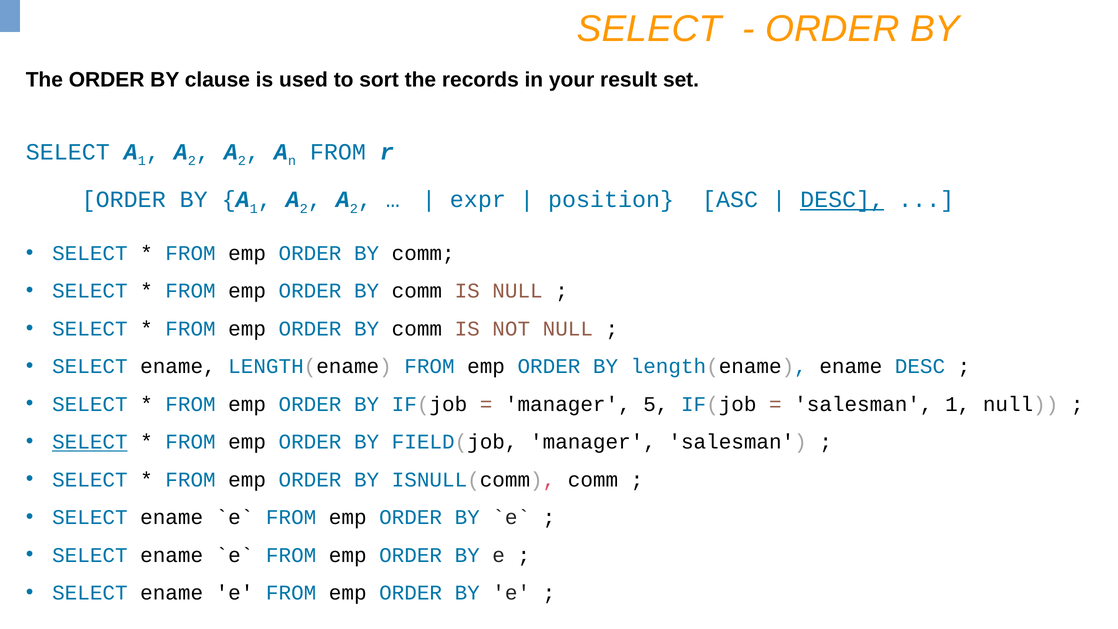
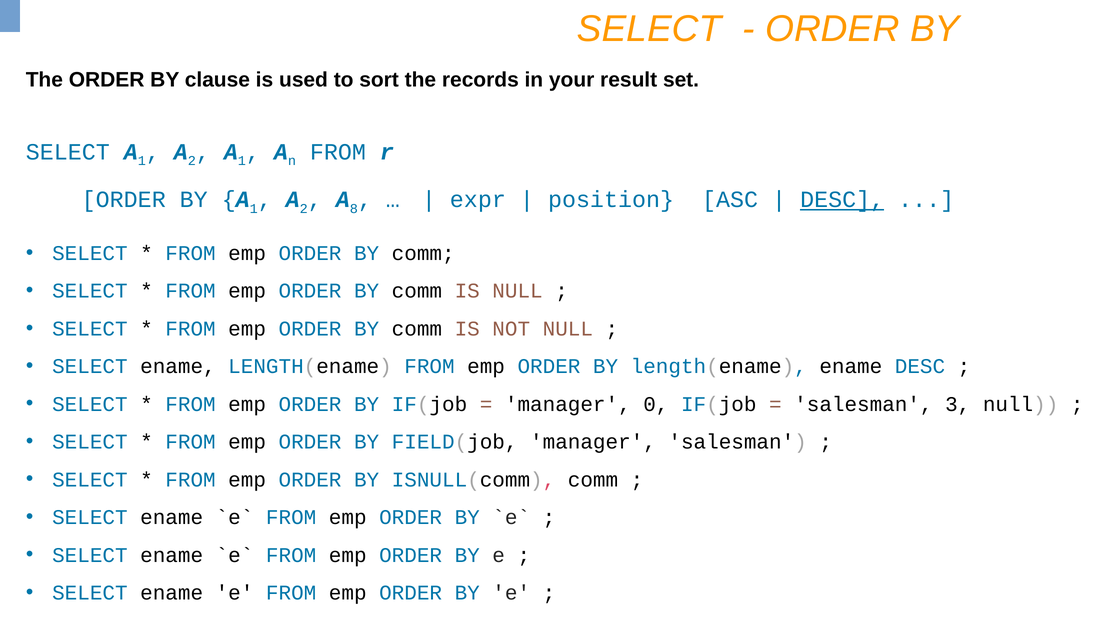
2 at (242, 161): 2 -> 1
2 at (354, 209): 2 -> 8
5: 5 -> 0
salesman 1: 1 -> 3
SELECT at (90, 442) underline: present -> none
